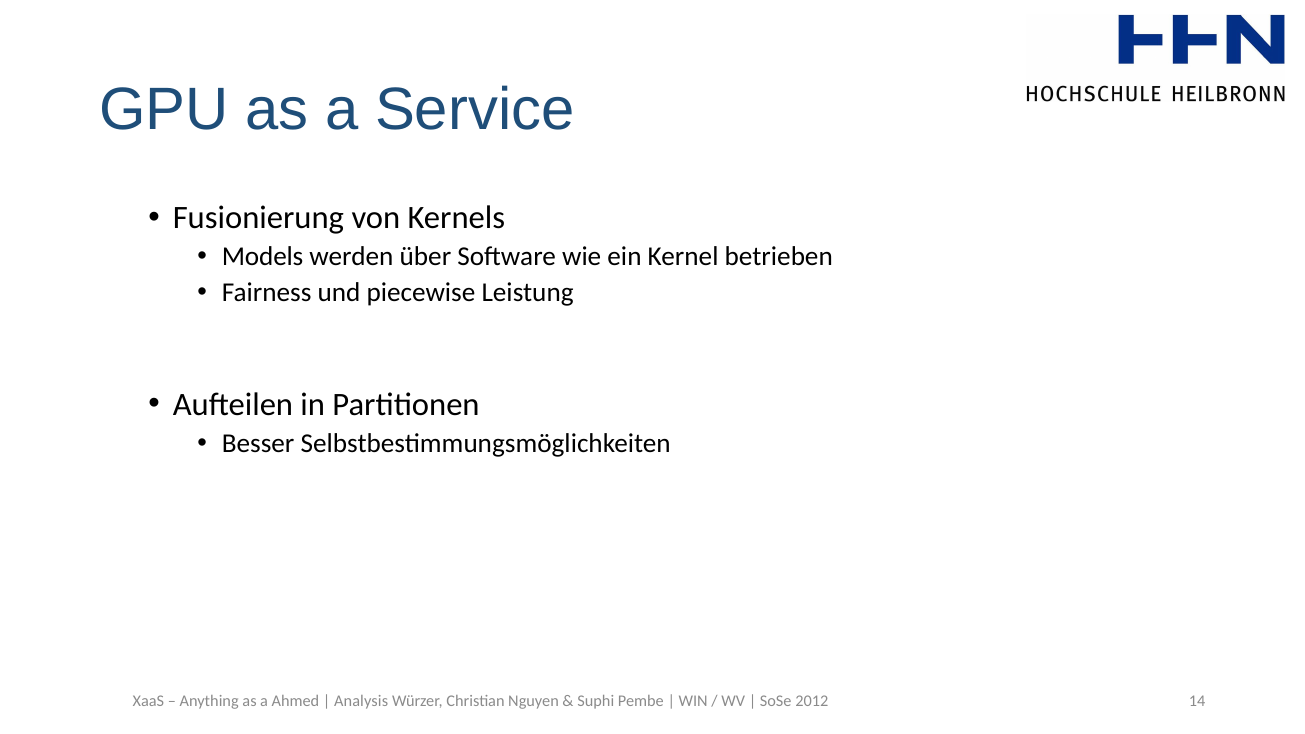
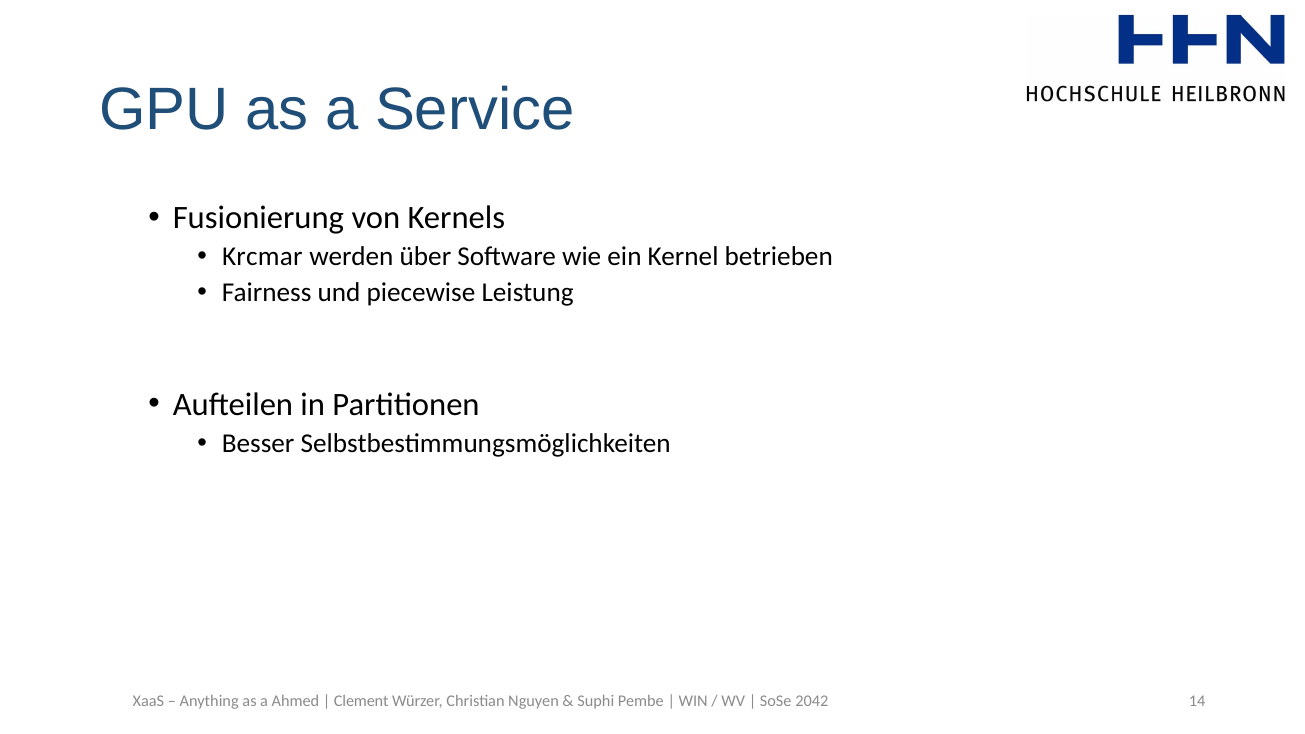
Models: Models -> Krcmar
Analysis: Analysis -> Clement
2012: 2012 -> 2042
